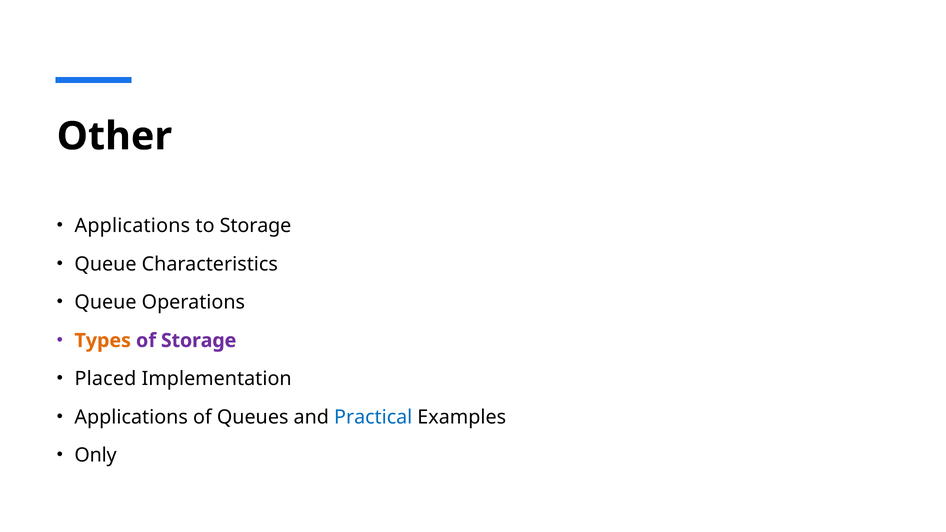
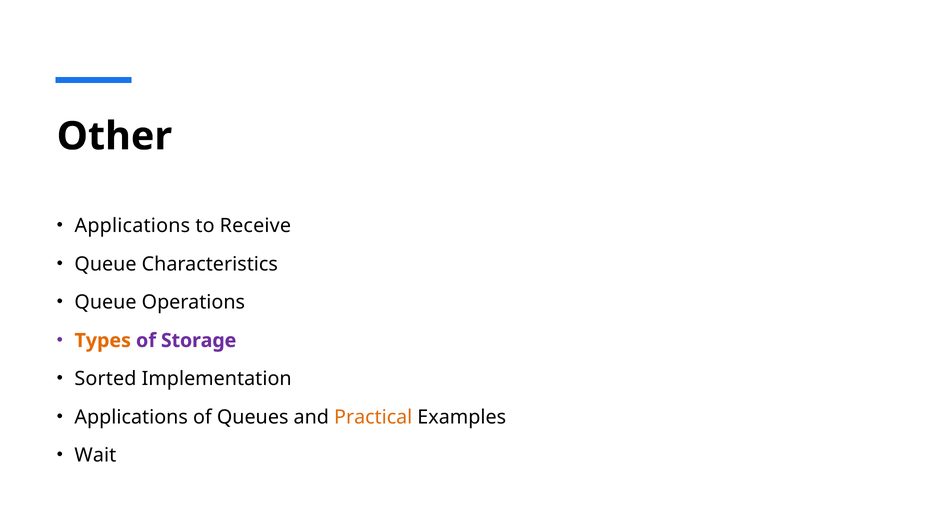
to Storage: Storage -> Receive
Placed: Placed -> Sorted
Practical colour: blue -> orange
Only: Only -> Wait
